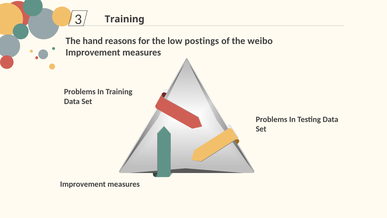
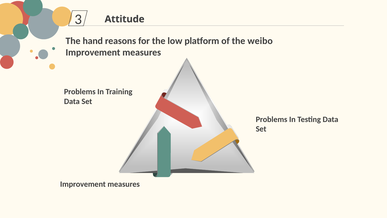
3 Training: Training -> Attitude
postings: postings -> platform
